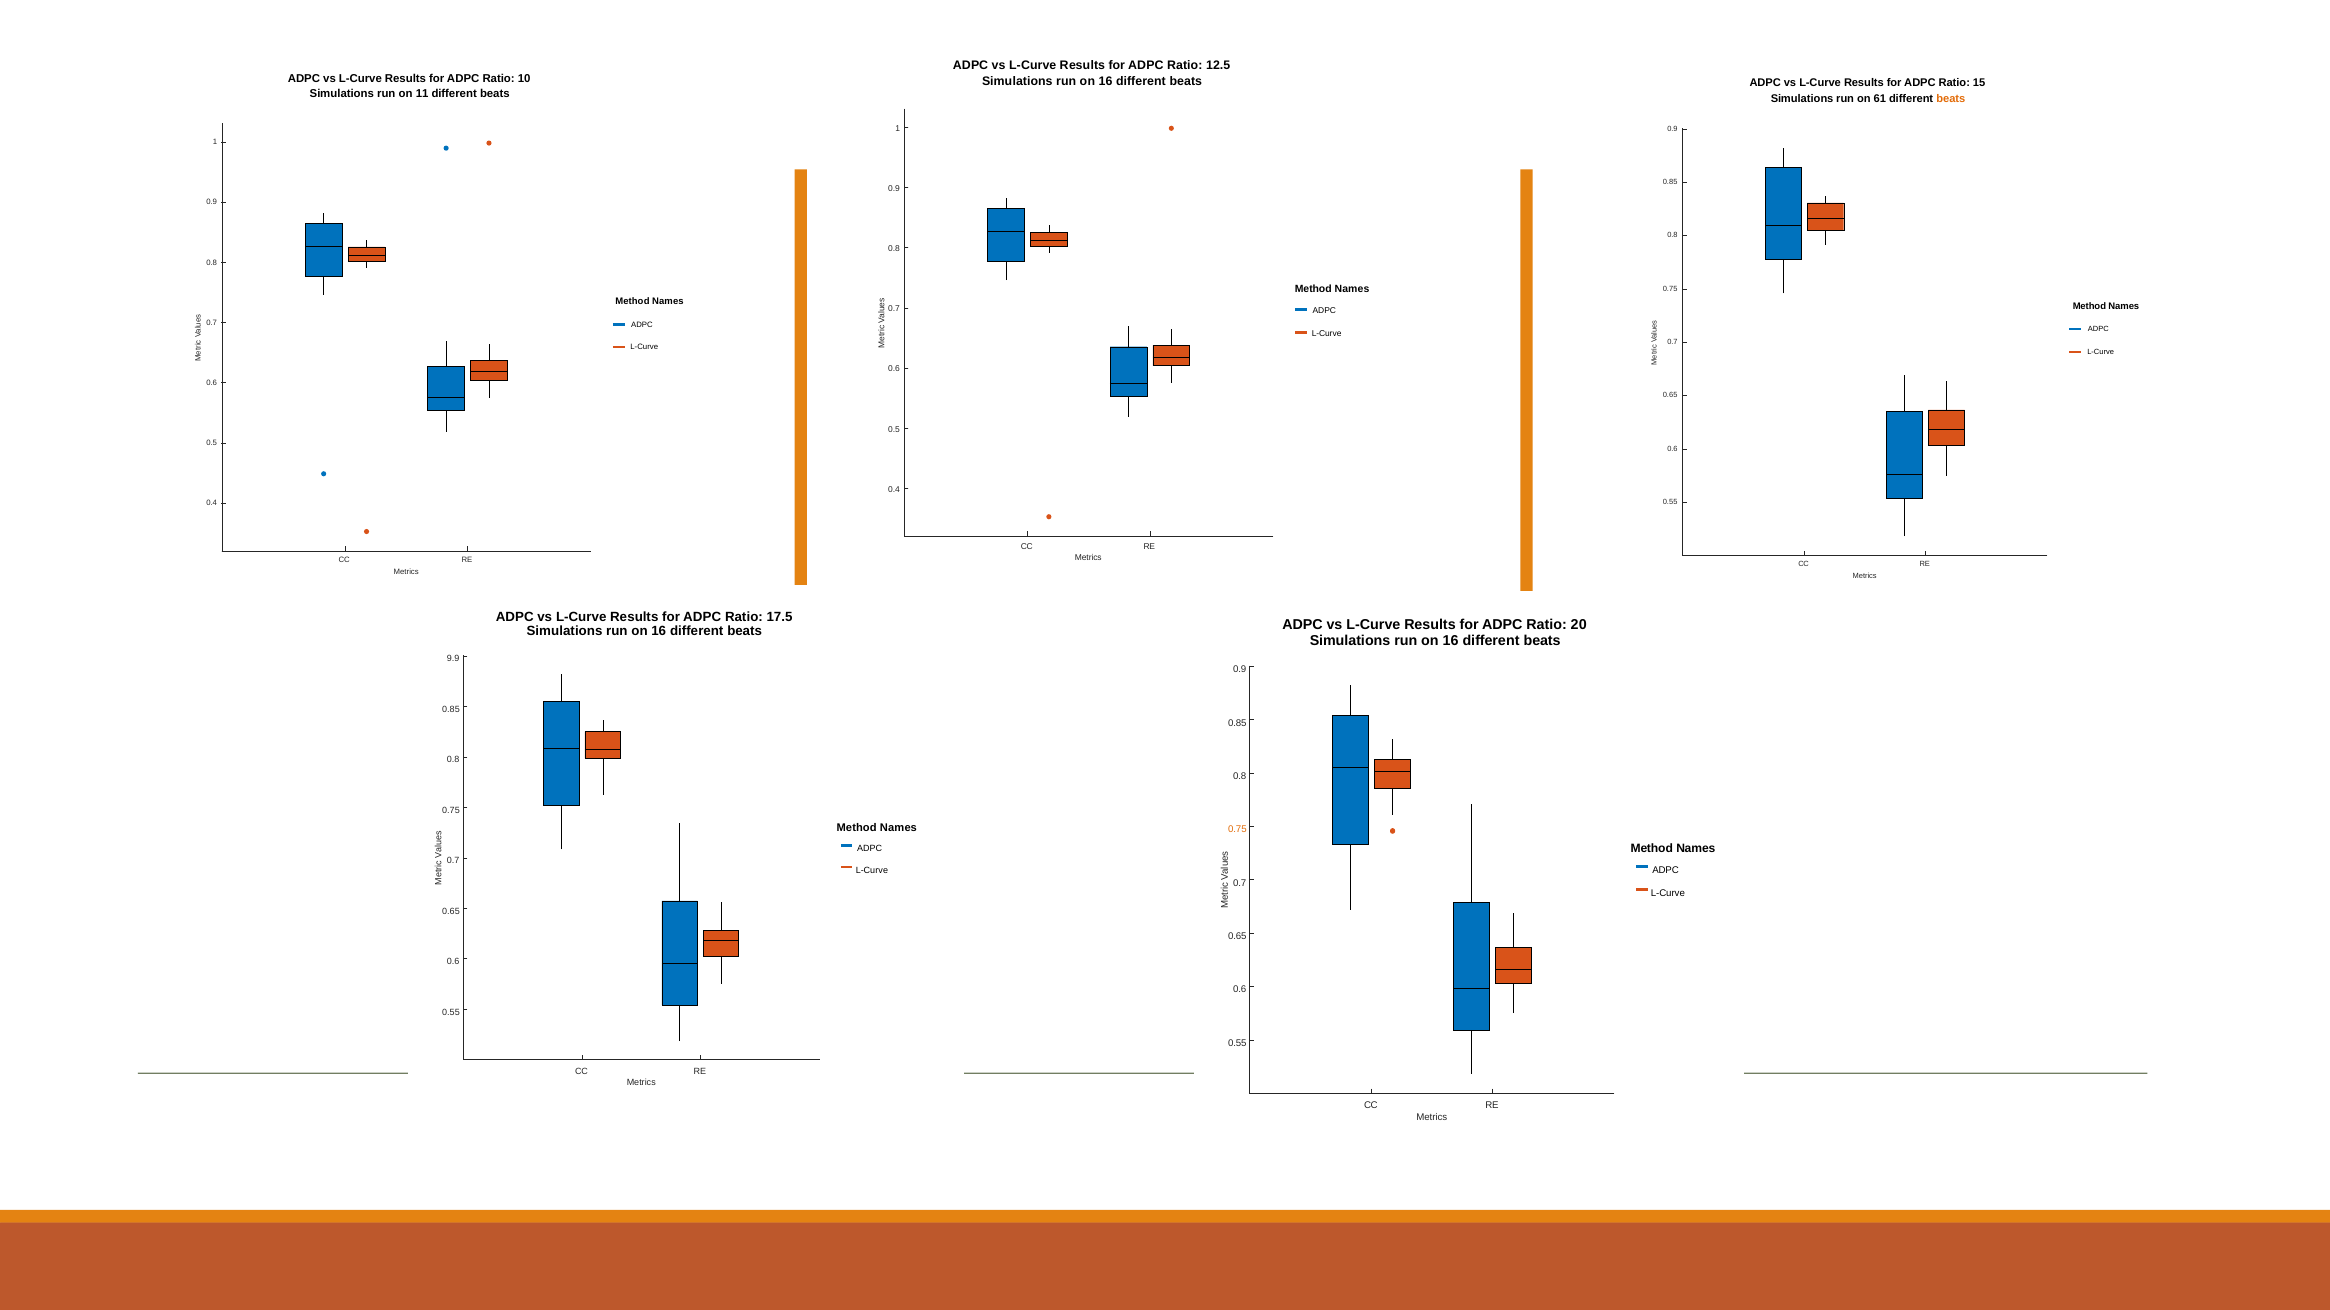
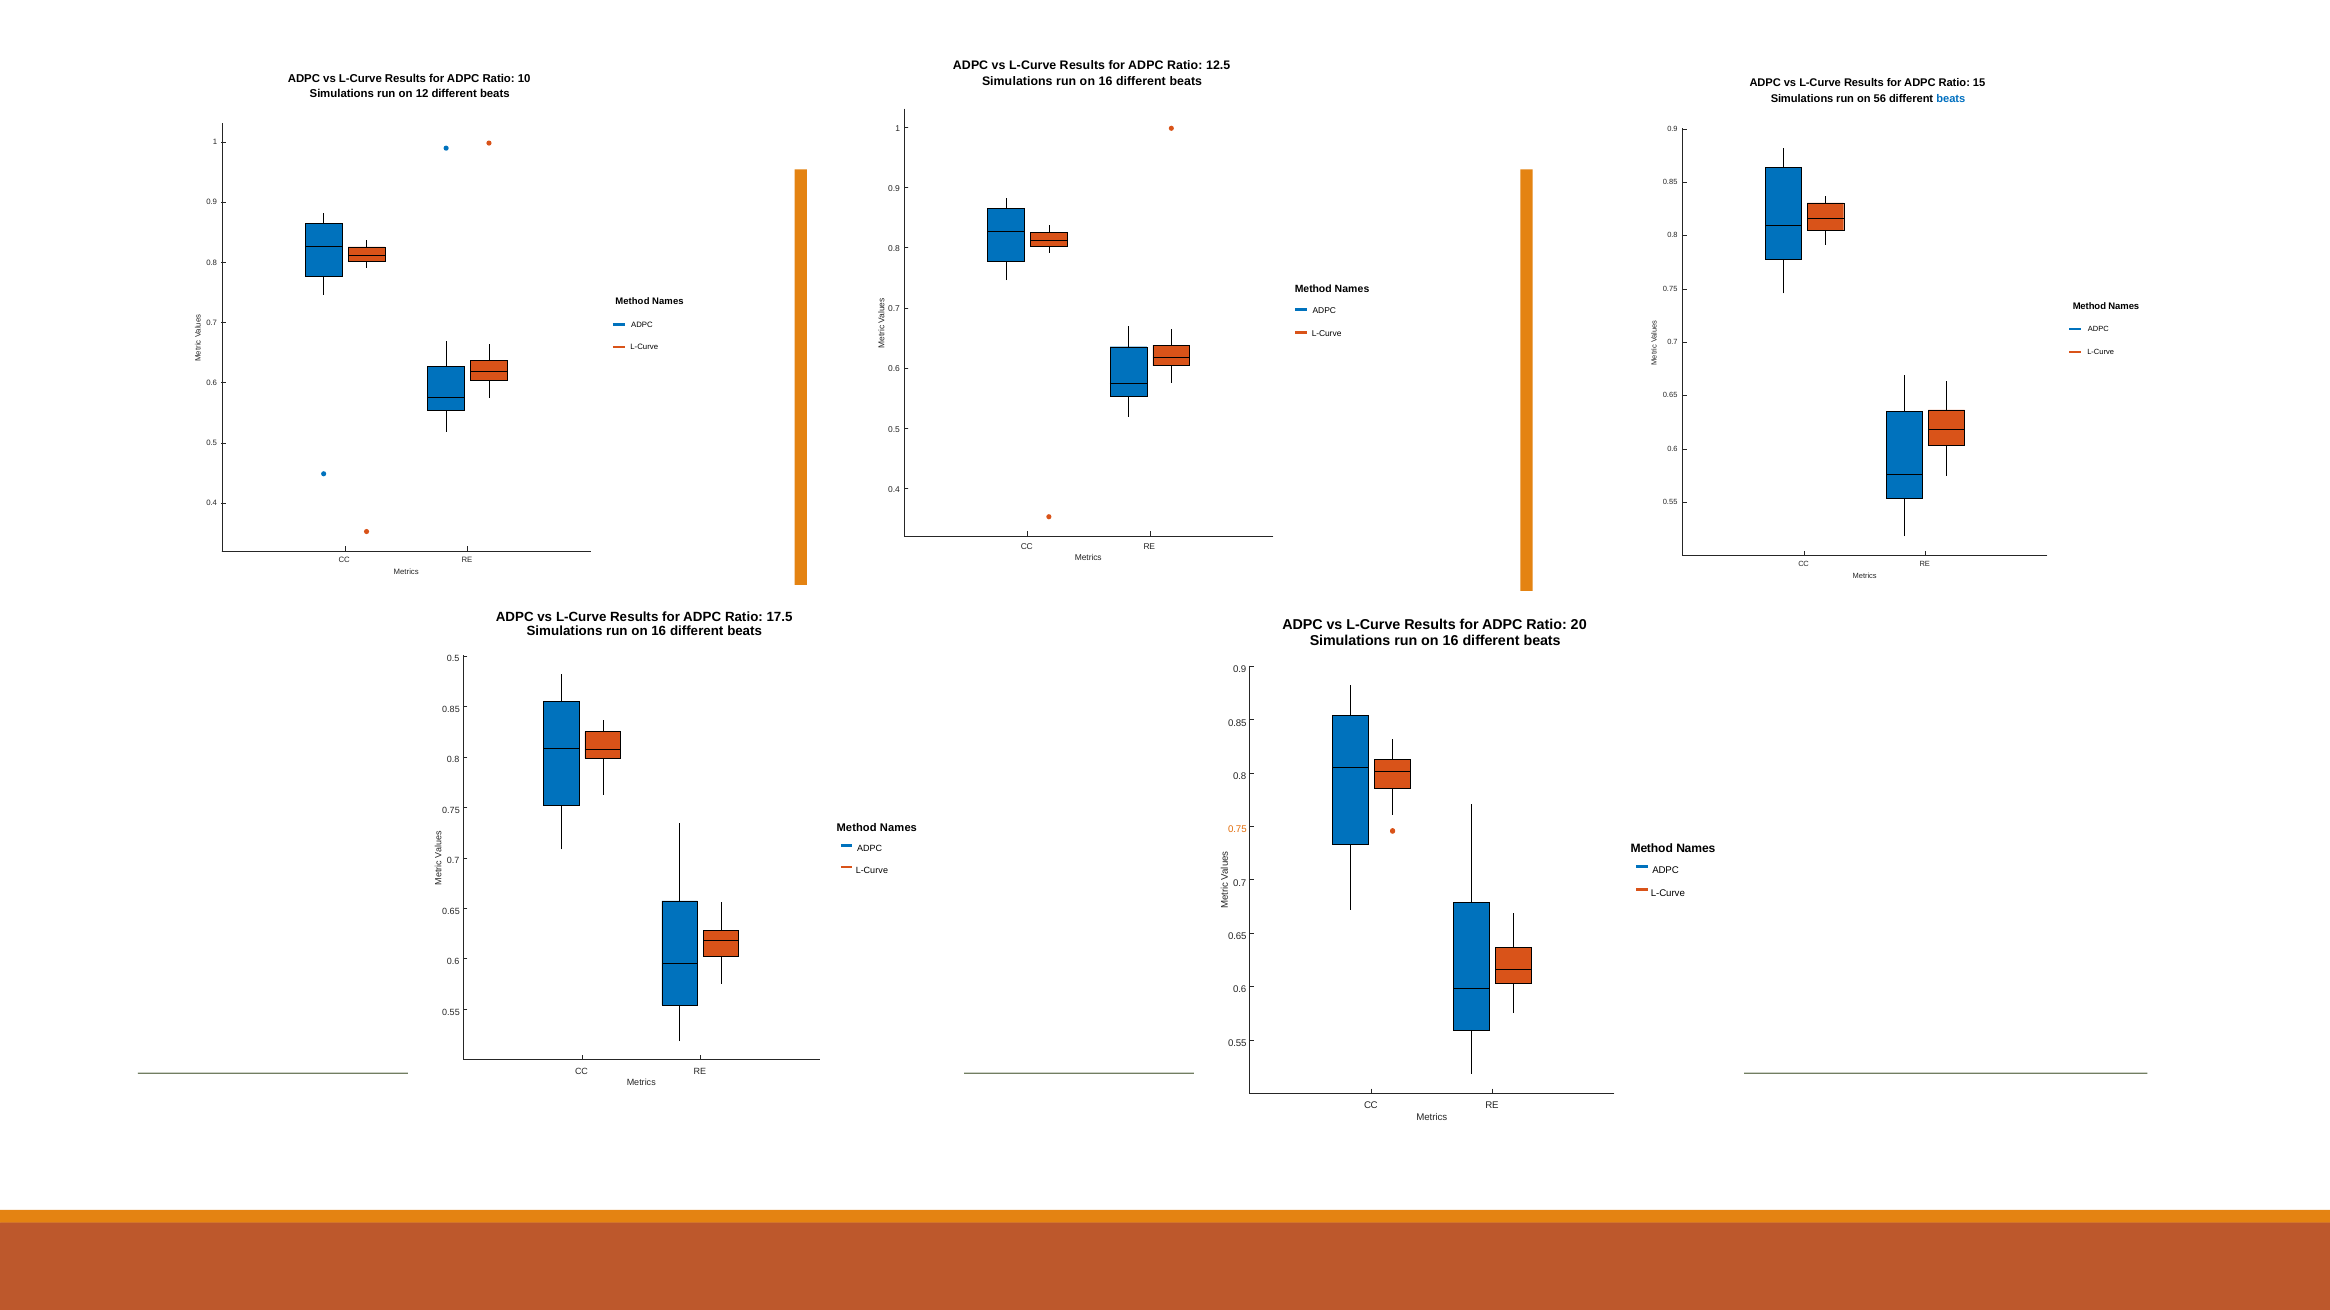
11: 11 -> 12
61: 61 -> 56
beats at (1951, 99) colour: orange -> blue
9.9 at (453, 659): 9.9 -> 0.5
